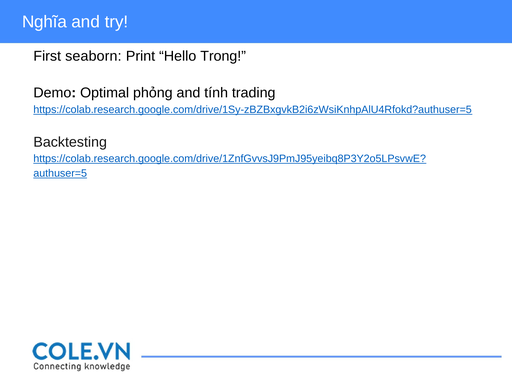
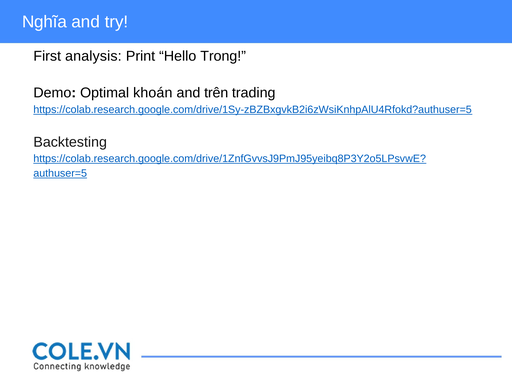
seaborn: seaborn -> analysis
phỏng: phỏng -> khoán
tính: tính -> trên
